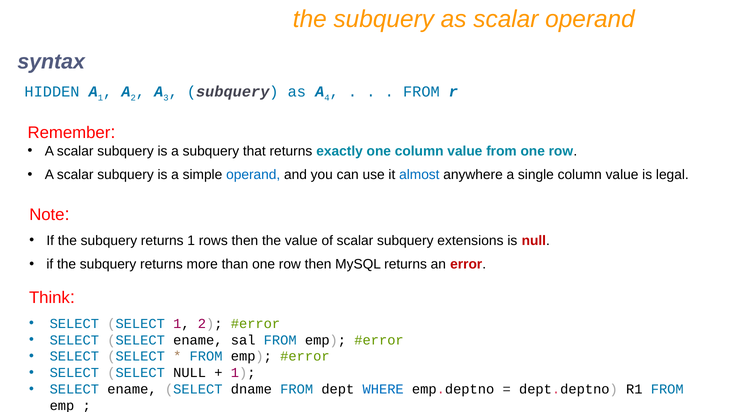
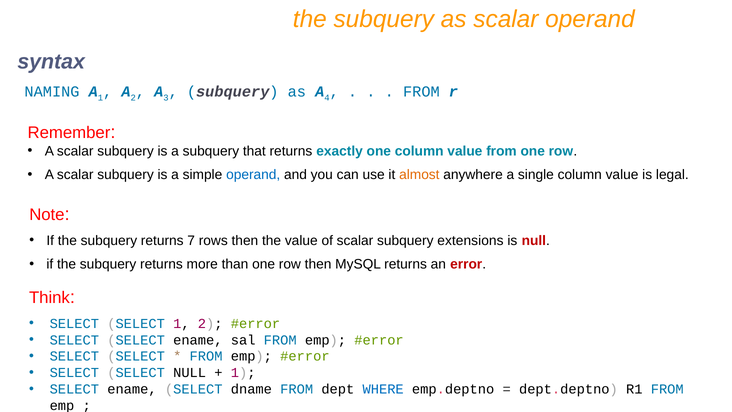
HIDDEN: HIDDEN -> NAMING
almost colour: blue -> orange
returns 1: 1 -> 7
